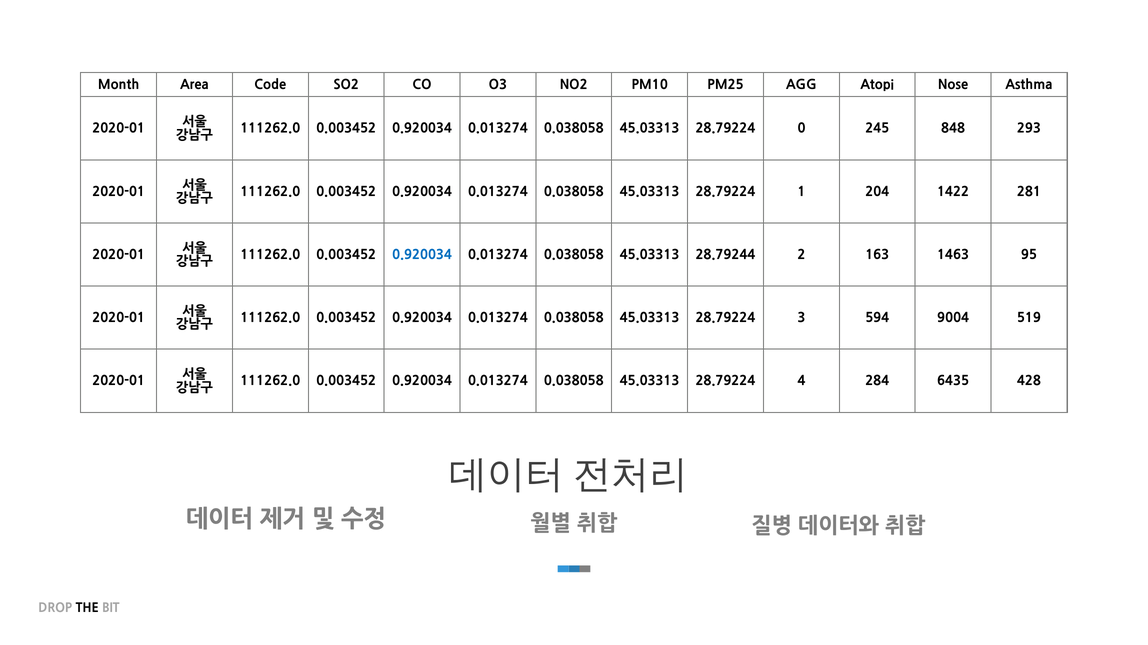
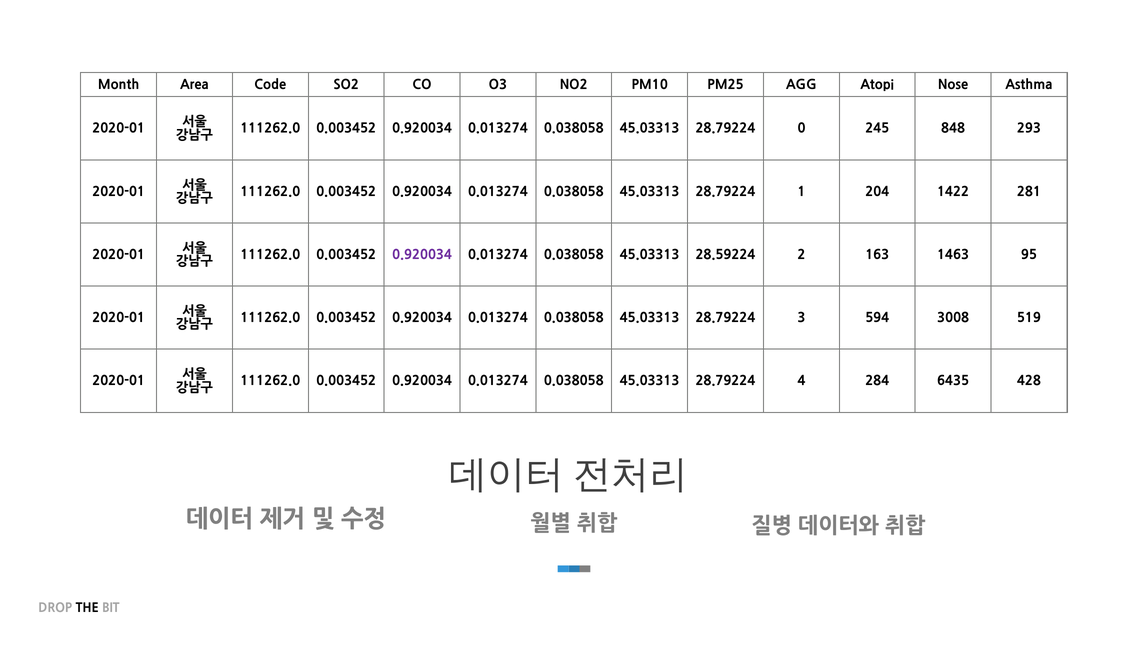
0.920034 at (422, 255) colour: blue -> purple
28.79244: 28.79244 -> 28.59224
9004: 9004 -> 3008
